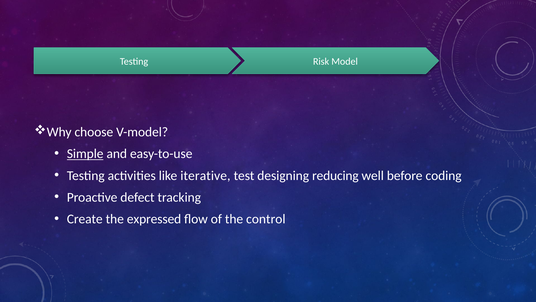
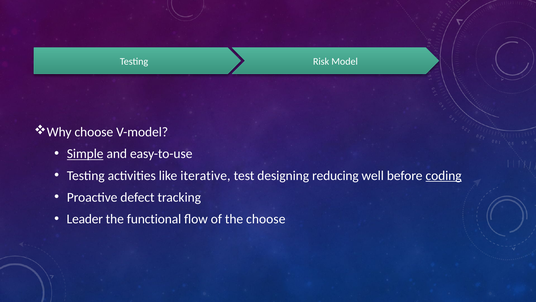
coding underline: none -> present
Create: Create -> Leader
expressed: expressed -> functional
the control: control -> choose
